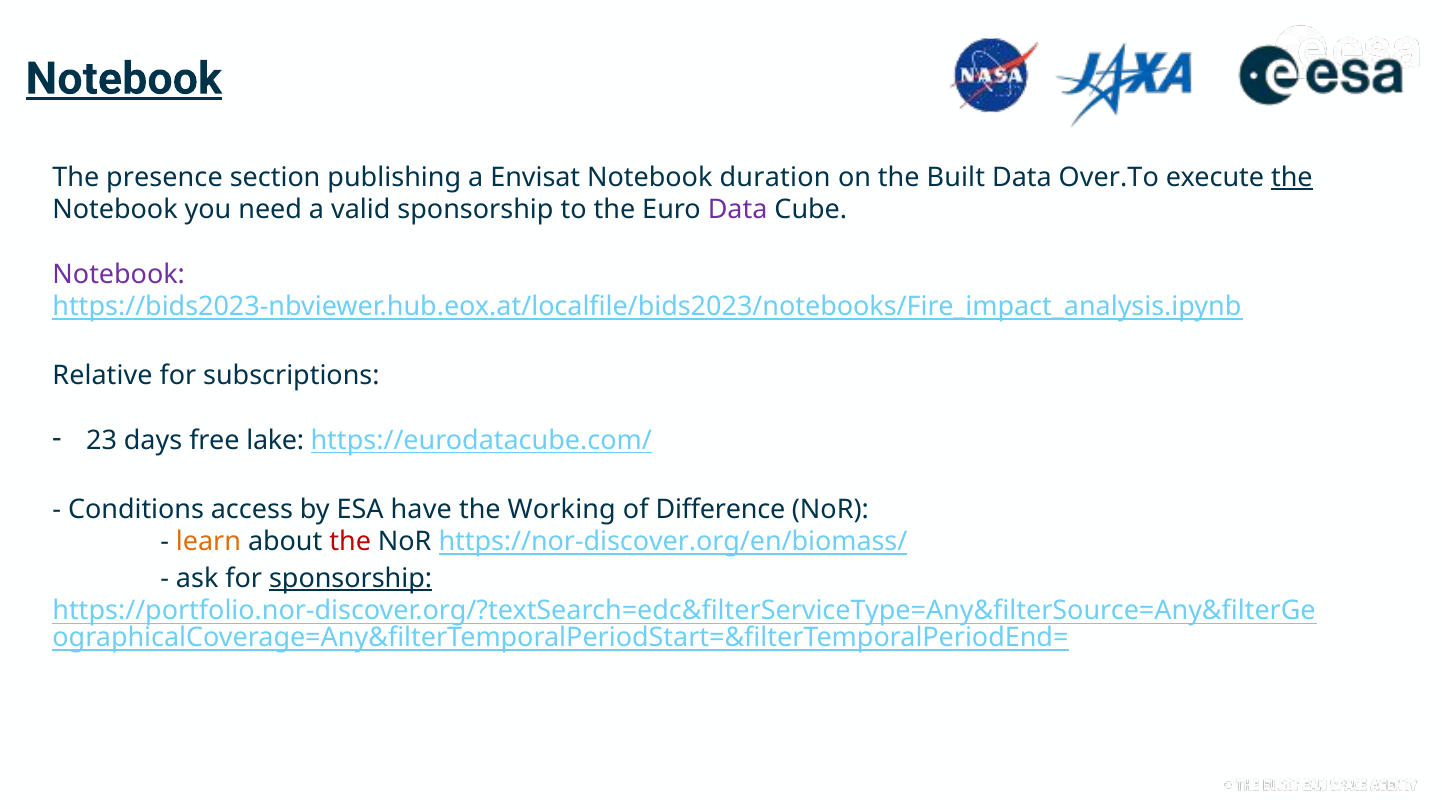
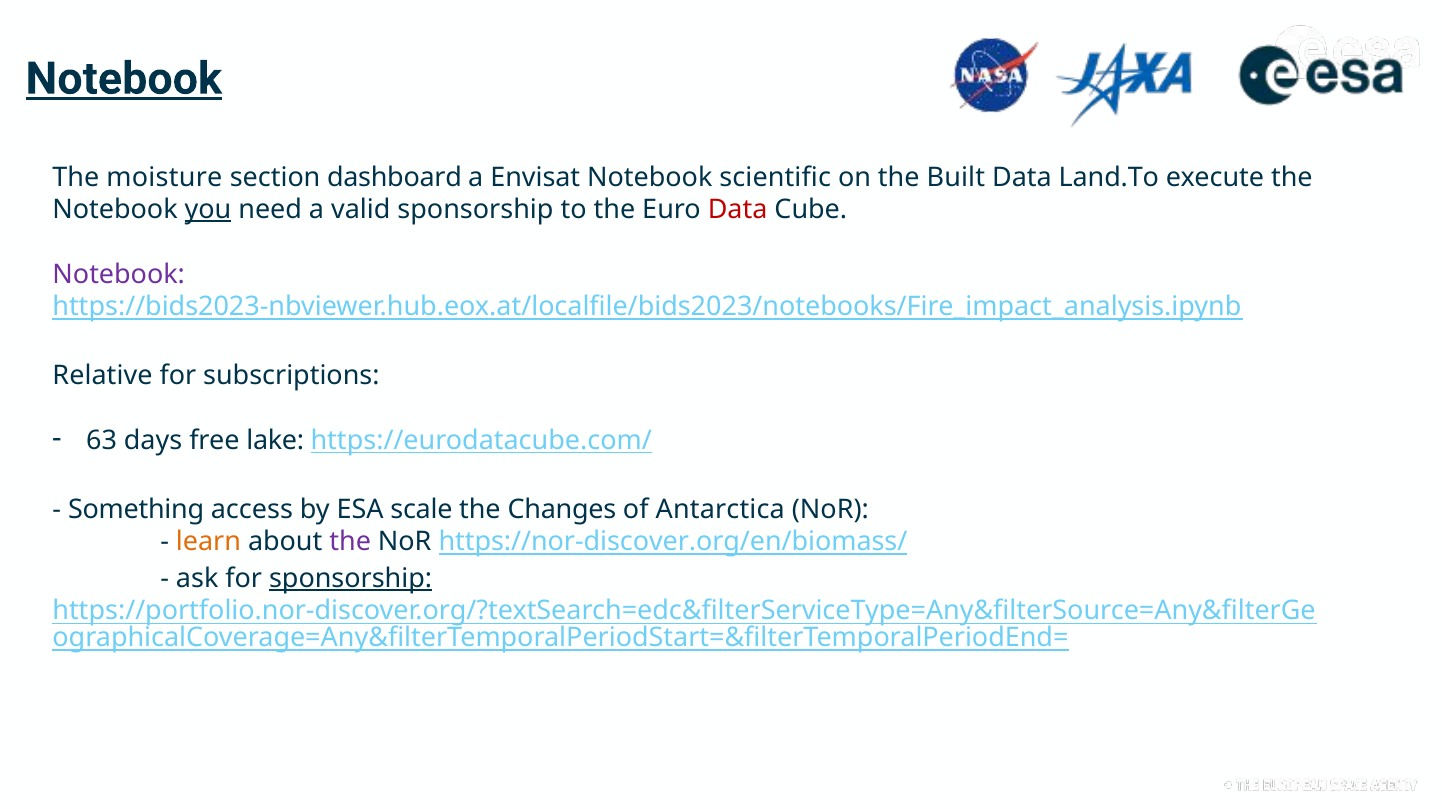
presence: presence -> moisture
publishing: publishing -> dashboard
duration: duration -> scientific
Over.To: Over.To -> Land.To
the at (1292, 177) underline: present -> none
you underline: none -> present
Data at (738, 210) colour: purple -> red
23: 23 -> 63
Conditions: Conditions -> Something
have: have -> scale
Working: Working -> Changes
Difference: Difference -> Antarctica
the at (350, 542) colour: red -> purple
